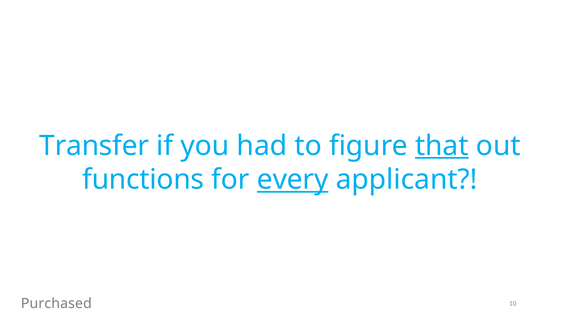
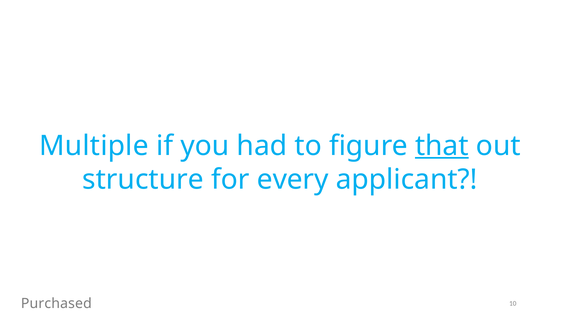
Transfer: Transfer -> Multiple
functions: functions -> structure
every underline: present -> none
